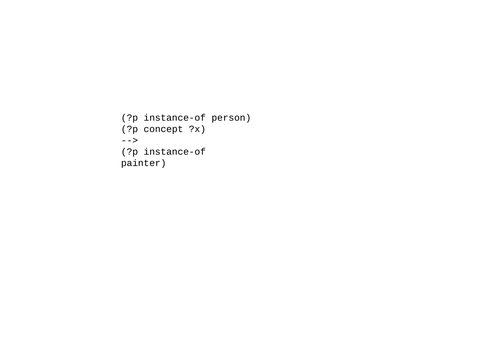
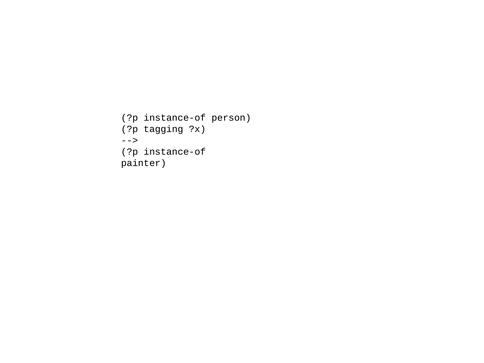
concept: concept -> tagging
